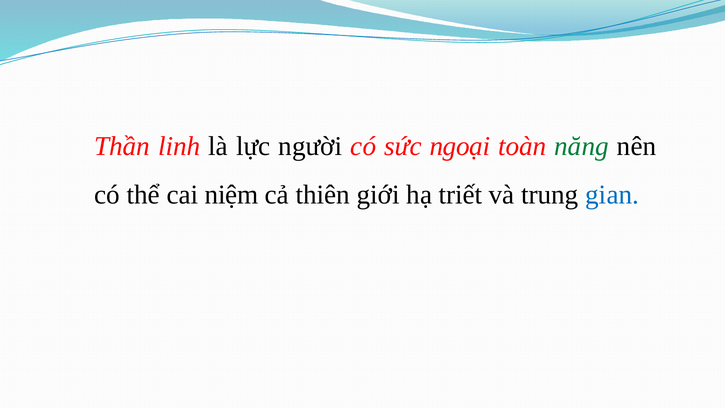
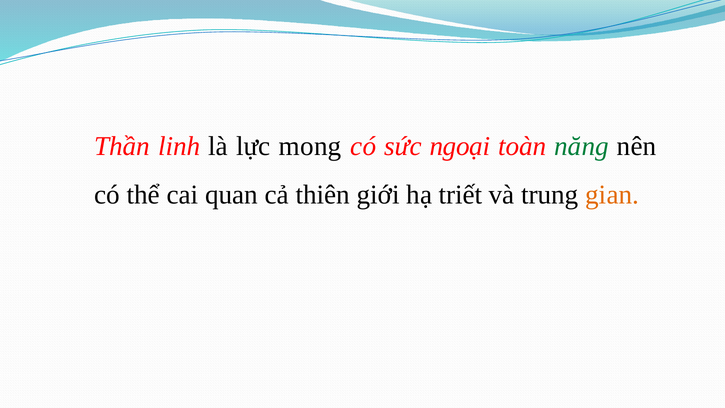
người: người -> mong
niệm: niệm -> quan
gian colour: blue -> orange
